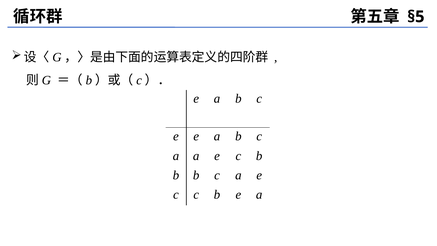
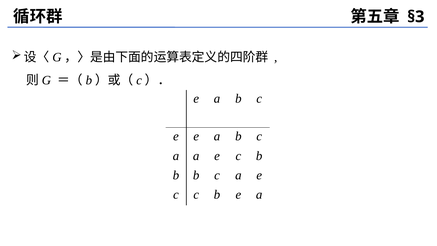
§5: §5 -> §3
